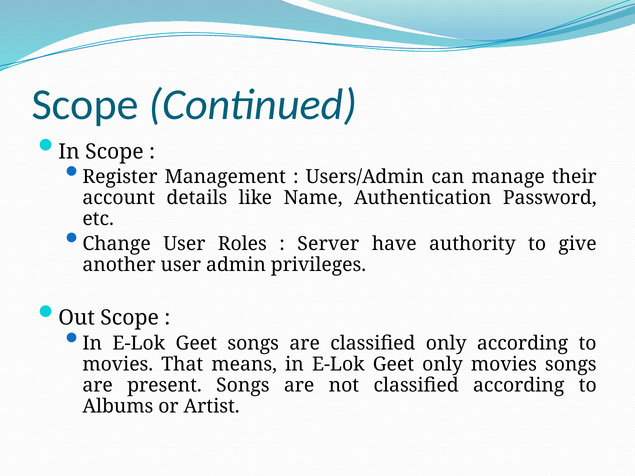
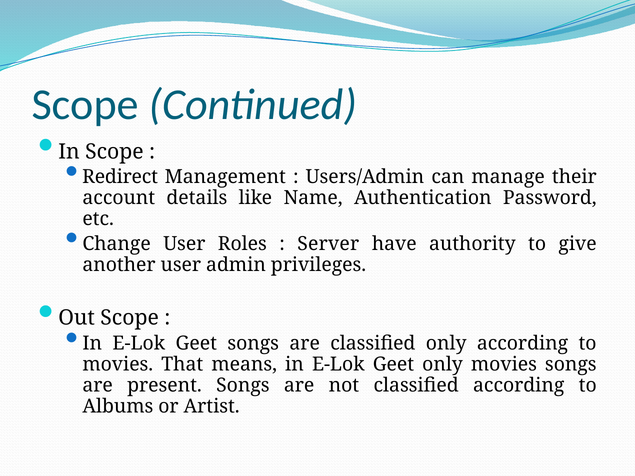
Register: Register -> Redirect
